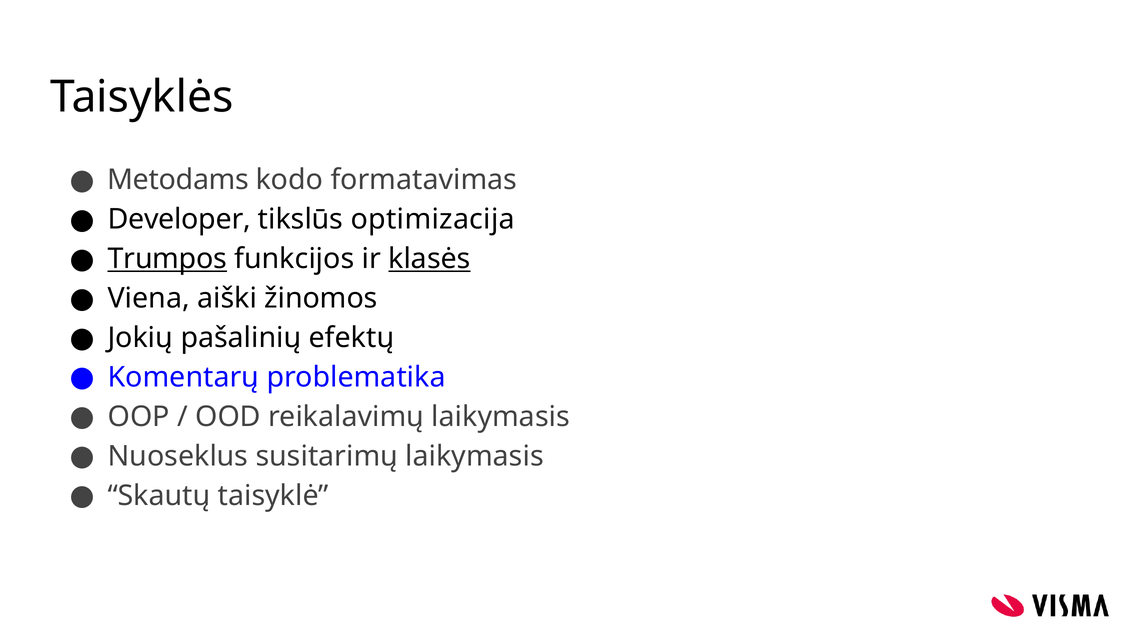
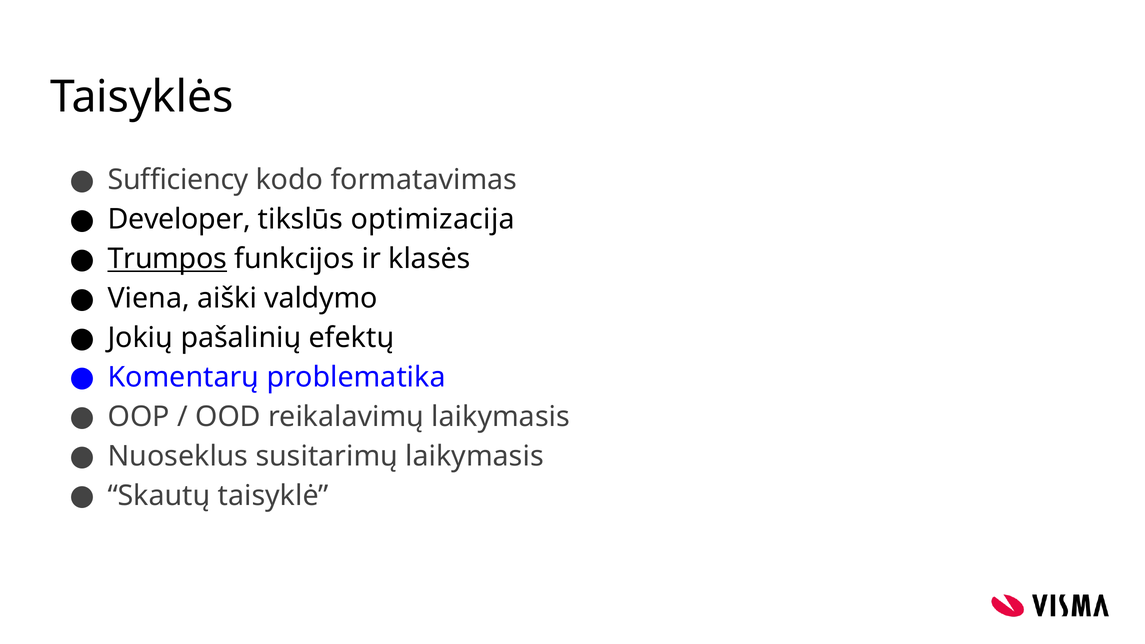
Metodams: Metodams -> Sufficiency
klasės underline: present -> none
žinomos: žinomos -> valdymo
